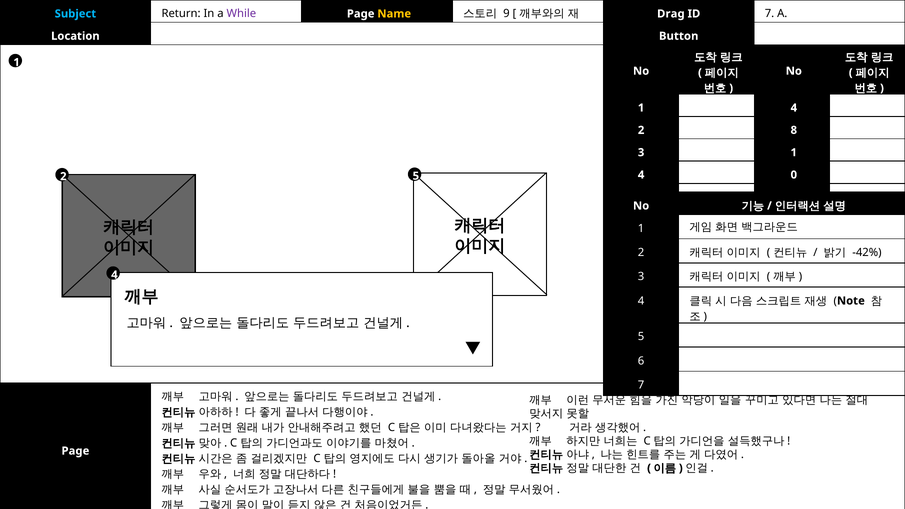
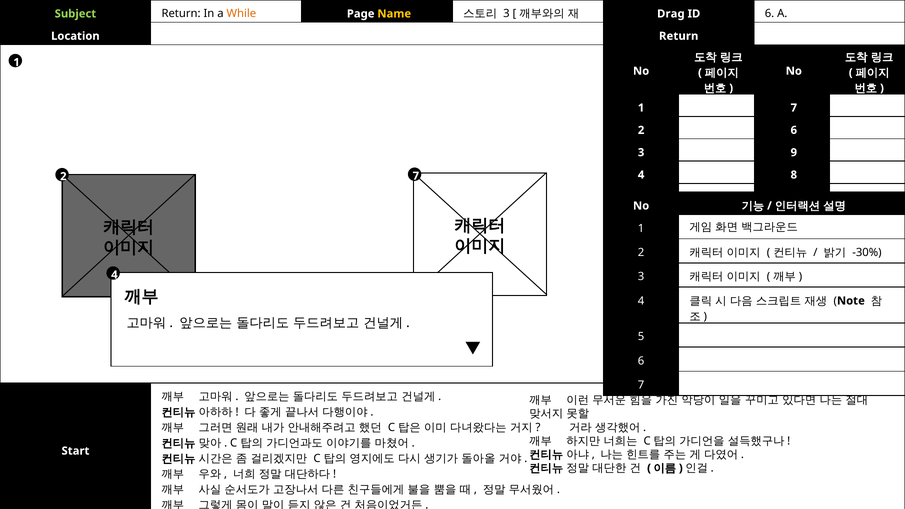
Subject colour: light blue -> light green
While colour: purple -> orange
9 at (506, 14): 9 -> 3
ID 7: 7 -> 6
Location Button: Button -> Return
4 at (794, 108): 4 -> 7
2 8: 8 -> 6
3 1: 1 -> 9
0: 0 -> 8
2 5: 5 -> 7
-42%: -42% -> -30%
Page at (75, 451): Page -> Start
